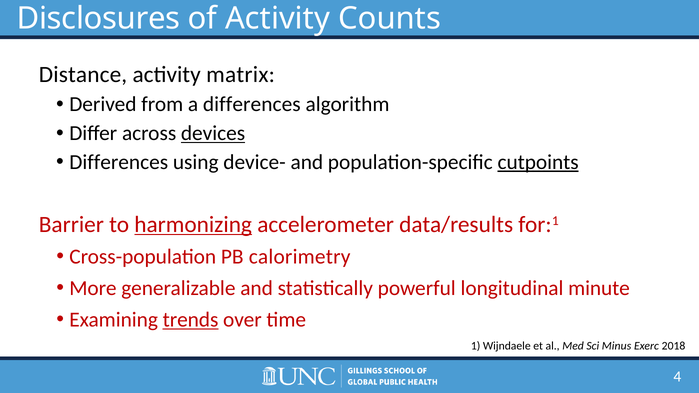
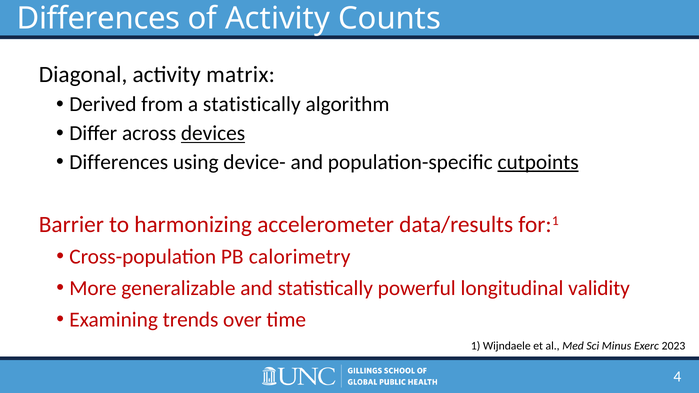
Disclosures at (99, 19): Disclosures -> Differences
Distance: Distance -> Diagonal
a differences: differences -> statistically
harmonizing underline: present -> none
minute: minute -> validity
trends underline: present -> none
2018: 2018 -> 2023
